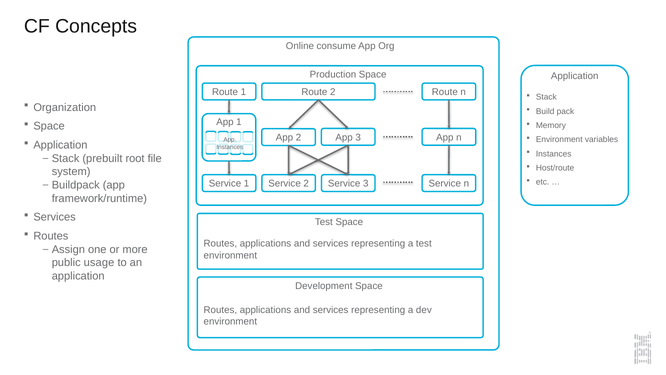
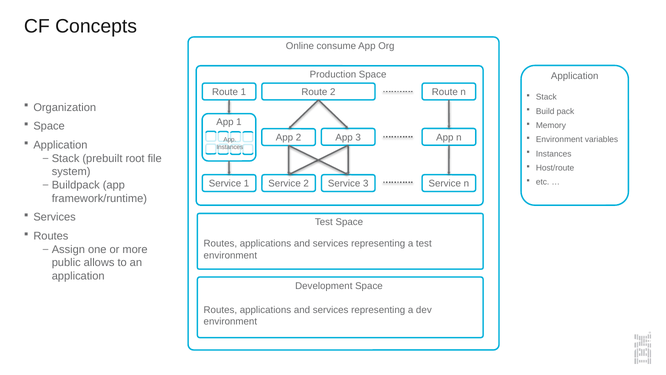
usage: usage -> allows
